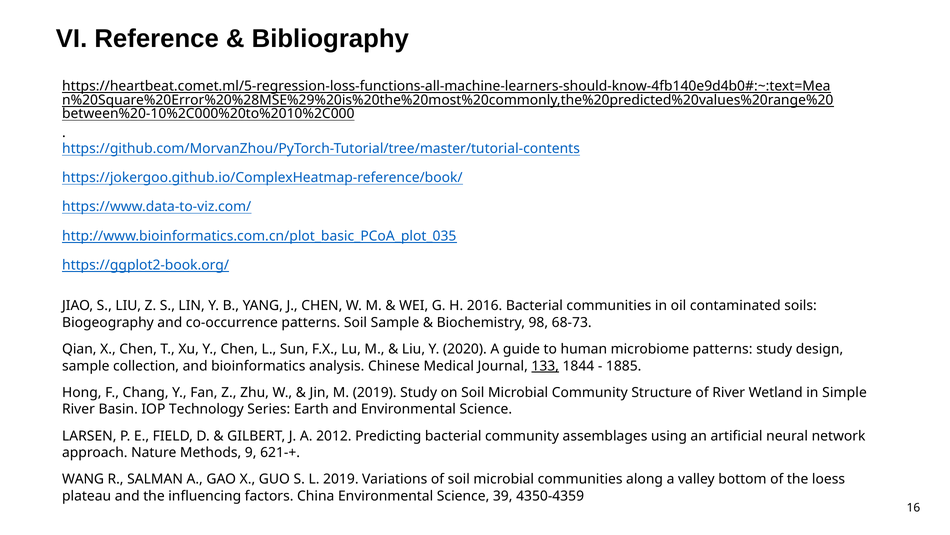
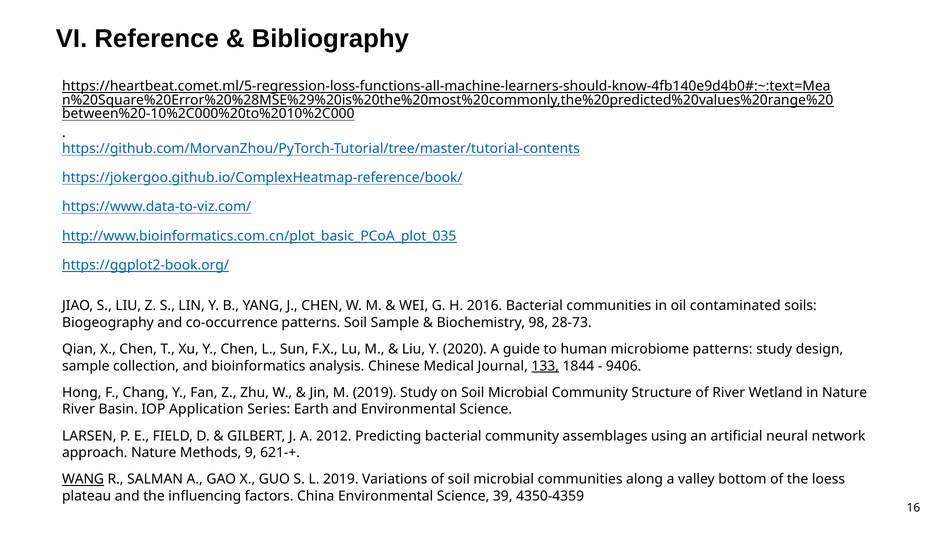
68-73: 68-73 -> 28-73
1885: 1885 -> 9406
in Simple: Simple -> Nature
Technology: Technology -> Application
WANG underline: none -> present
